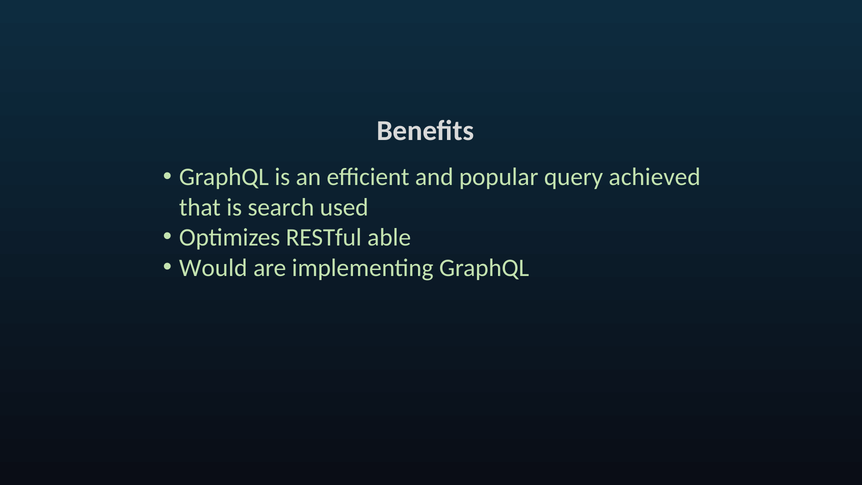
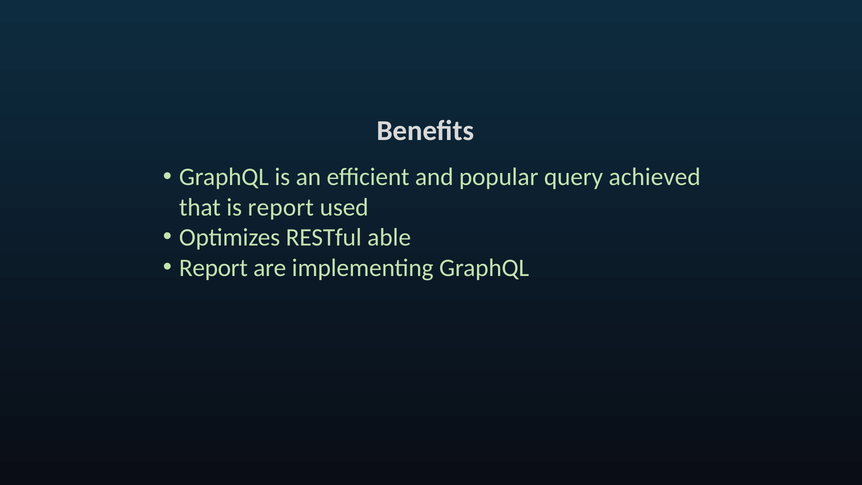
is search: search -> report
Would at (213, 268): Would -> Report
